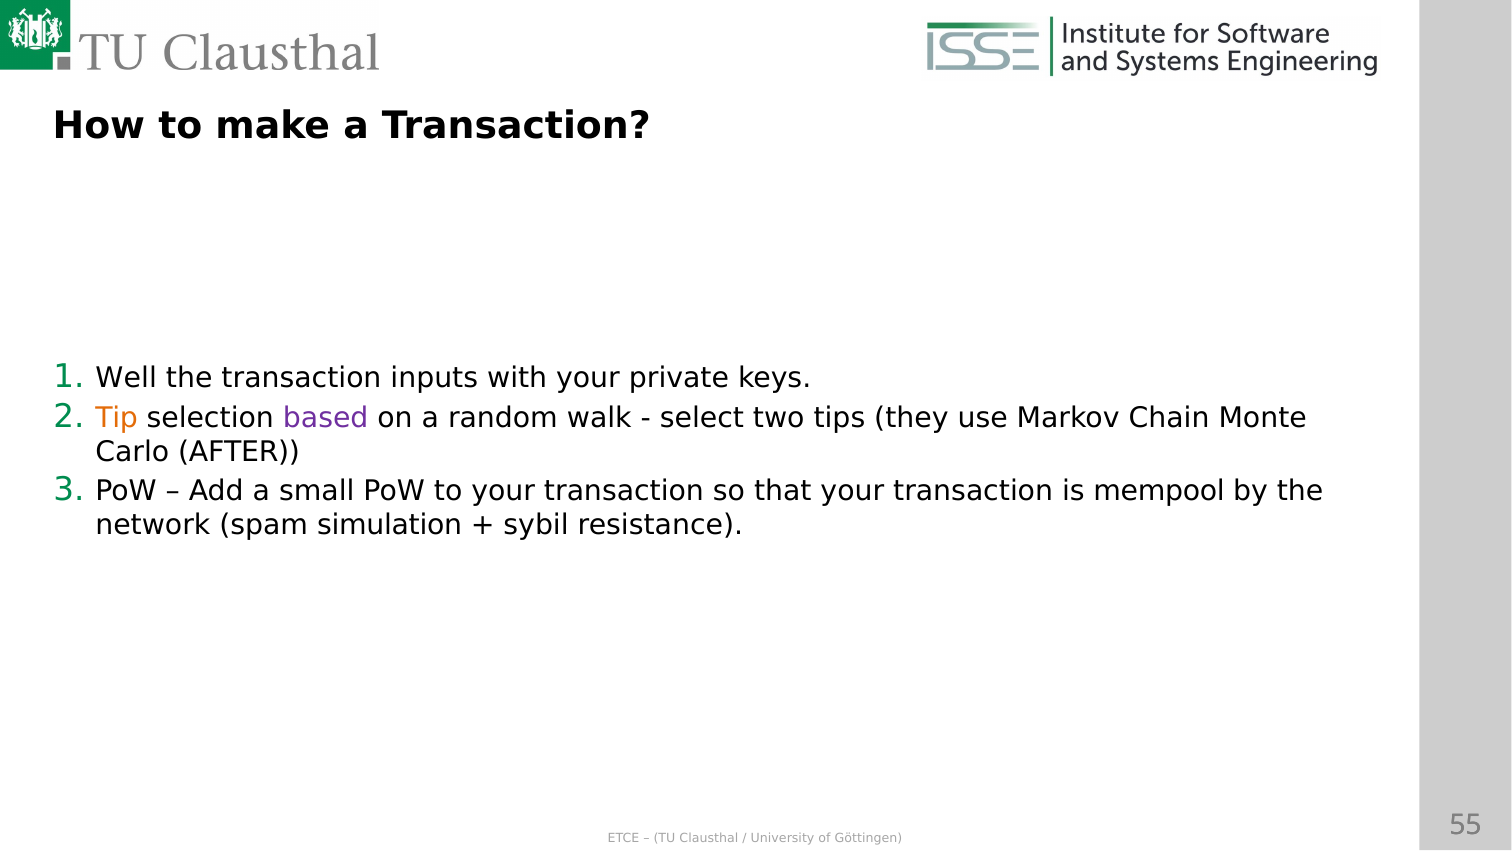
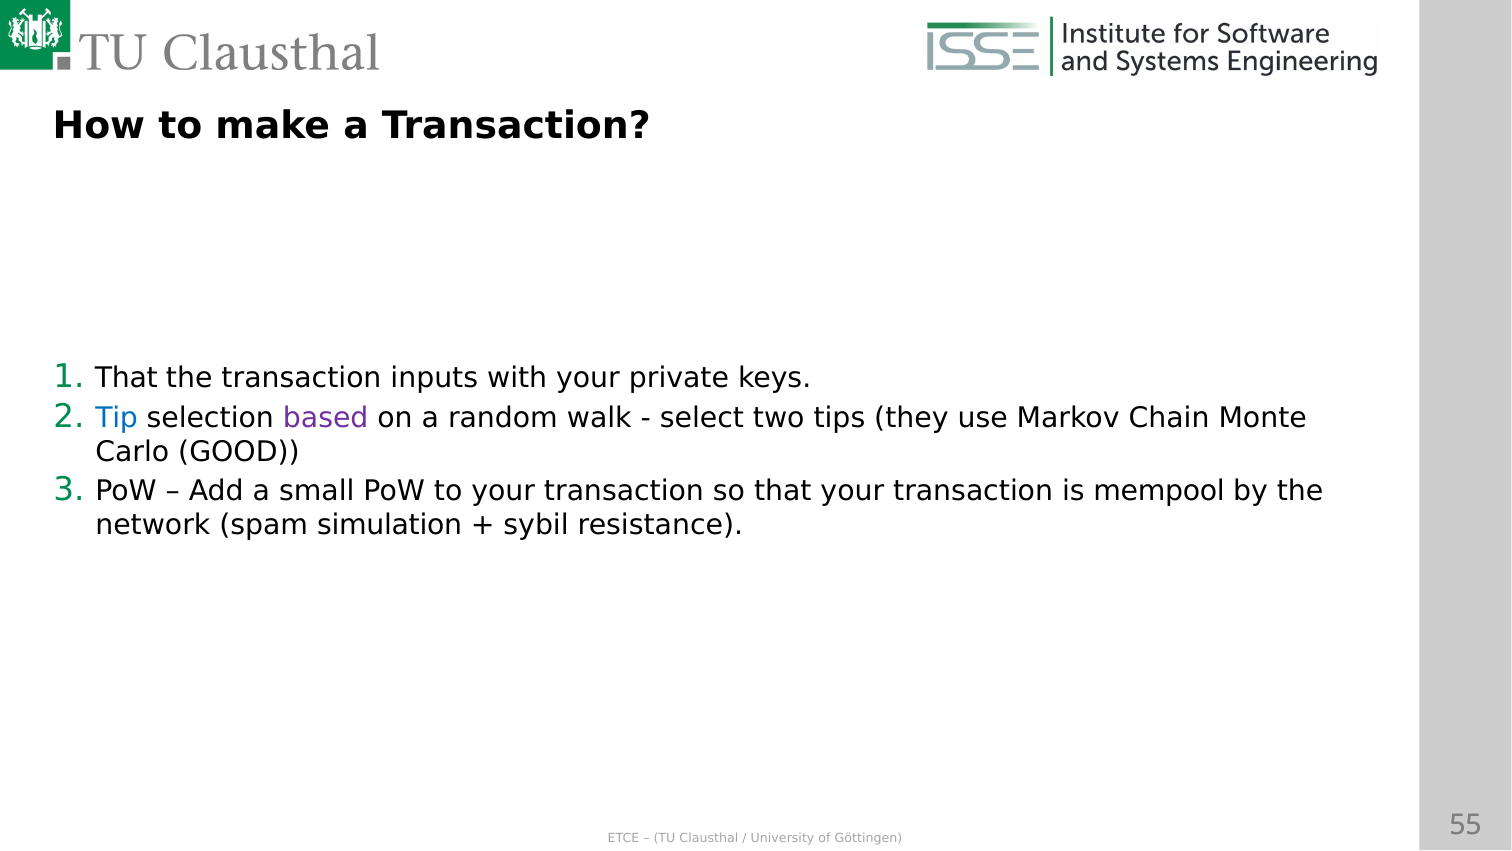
Well at (126, 378): Well -> That
Tip colour: orange -> blue
AFTER: AFTER -> GOOD
